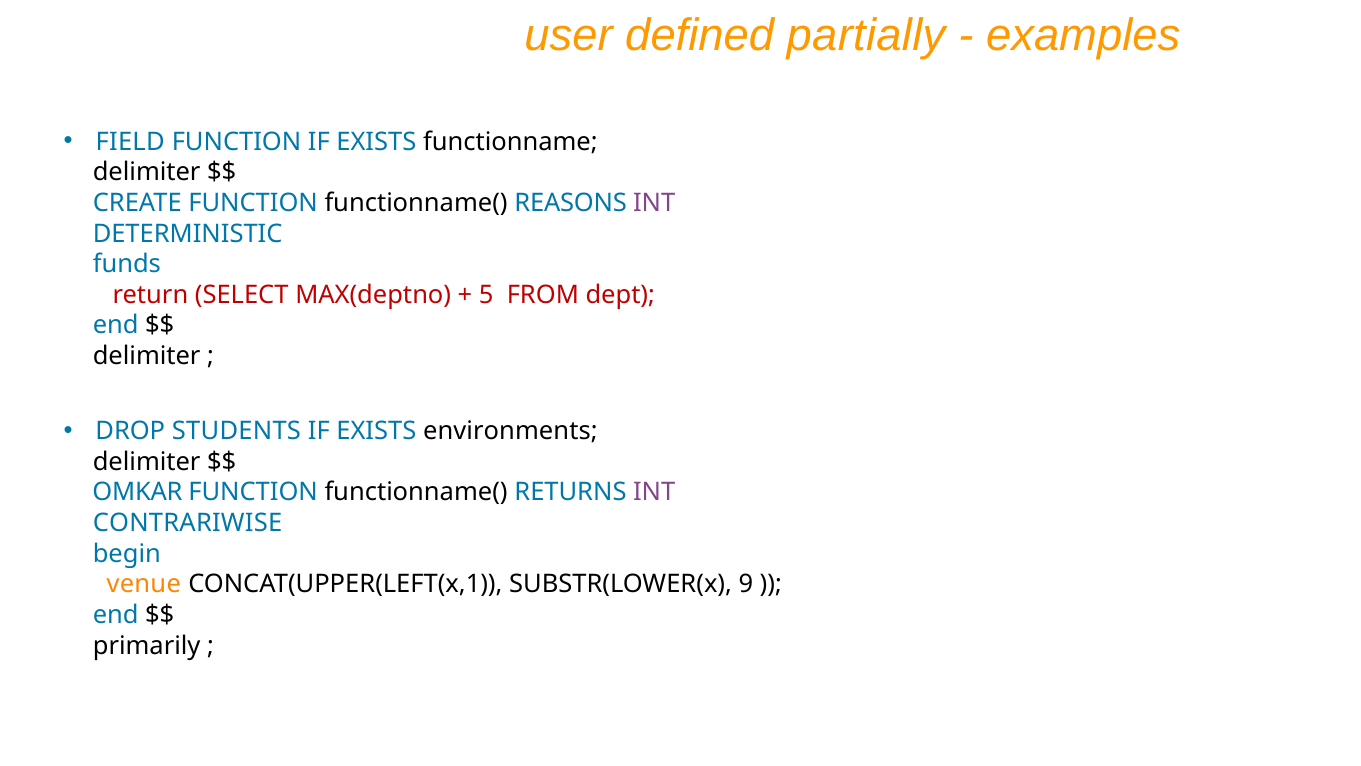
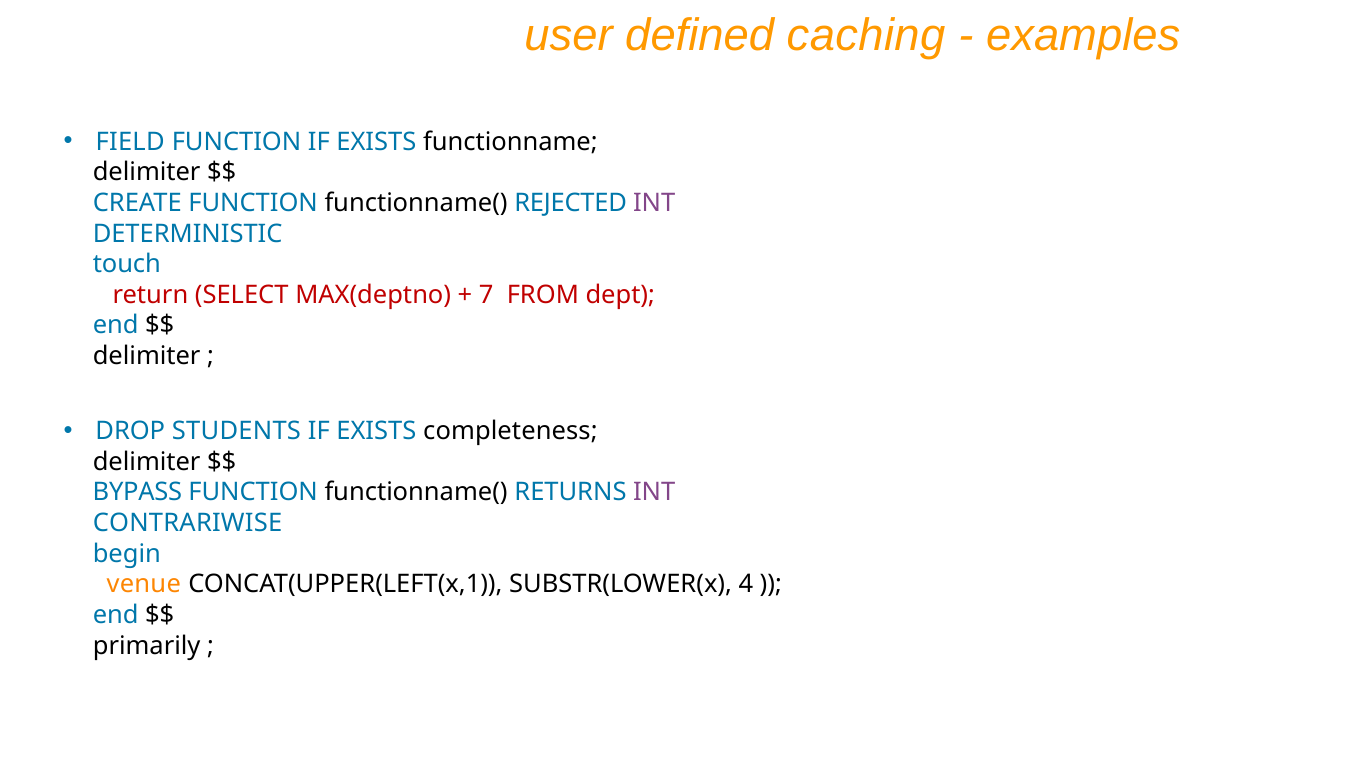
partially: partially -> caching
REASONS: REASONS -> REJECTED
funds: funds -> touch
5: 5 -> 7
environments: environments -> completeness
OMKAR: OMKAR -> BYPASS
9: 9 -> 4
